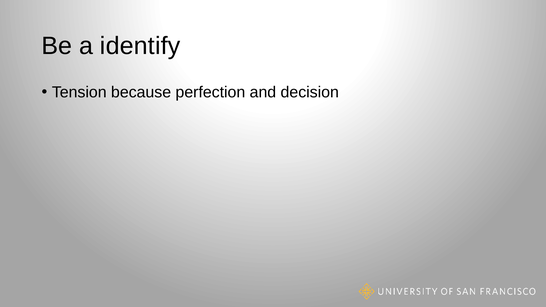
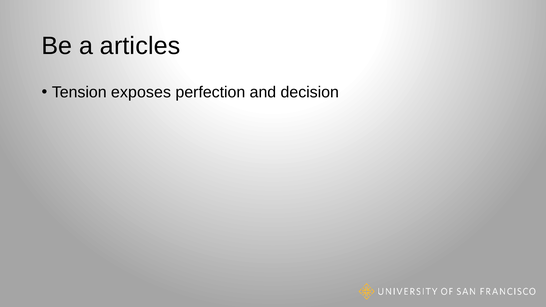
identify: identify -> articles
because: because -> exposes
